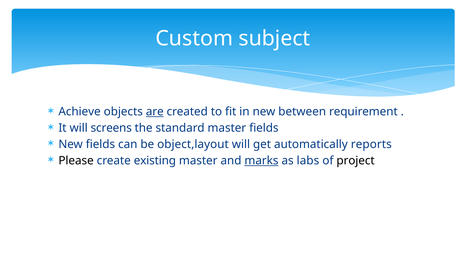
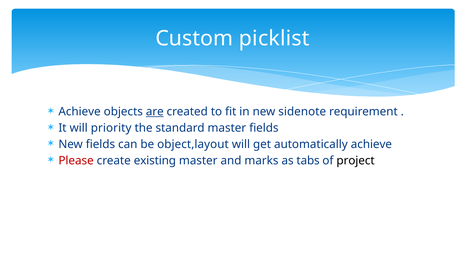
subject: subject -> picklist
between: between -> sidenote
screens: screens -> priority
automatically reports: reports -> achieve
Please colour: black -> red
marks underline: present -> none
labs: labs -> tabs
